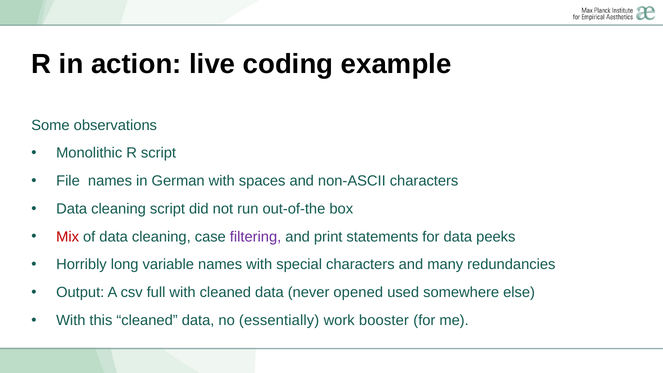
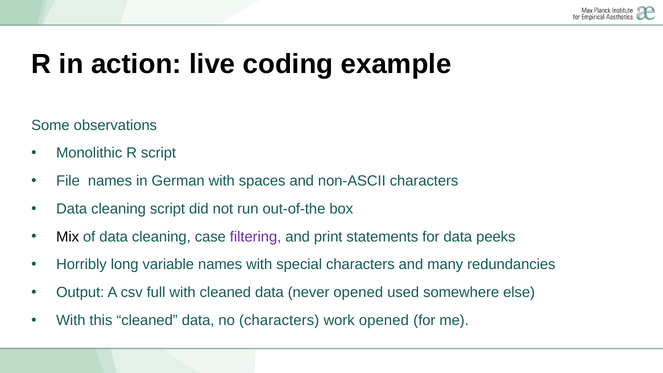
Mix colour: red -> black
no essentially: essentially -> characters
work booster: booster -> opened
